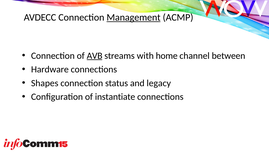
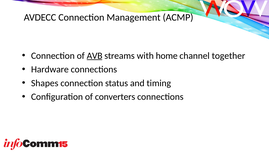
Management underline: present -> none
between: between -> together
legacy: legacy -> timing
instantiate: instantiate -> converters
